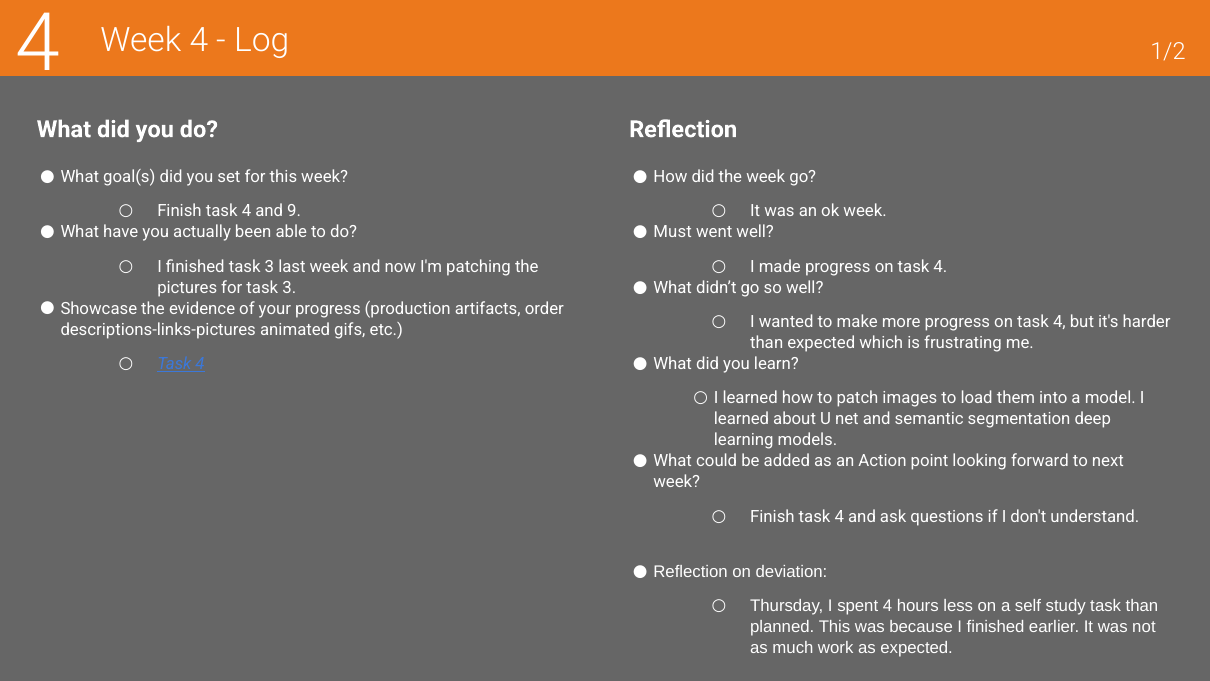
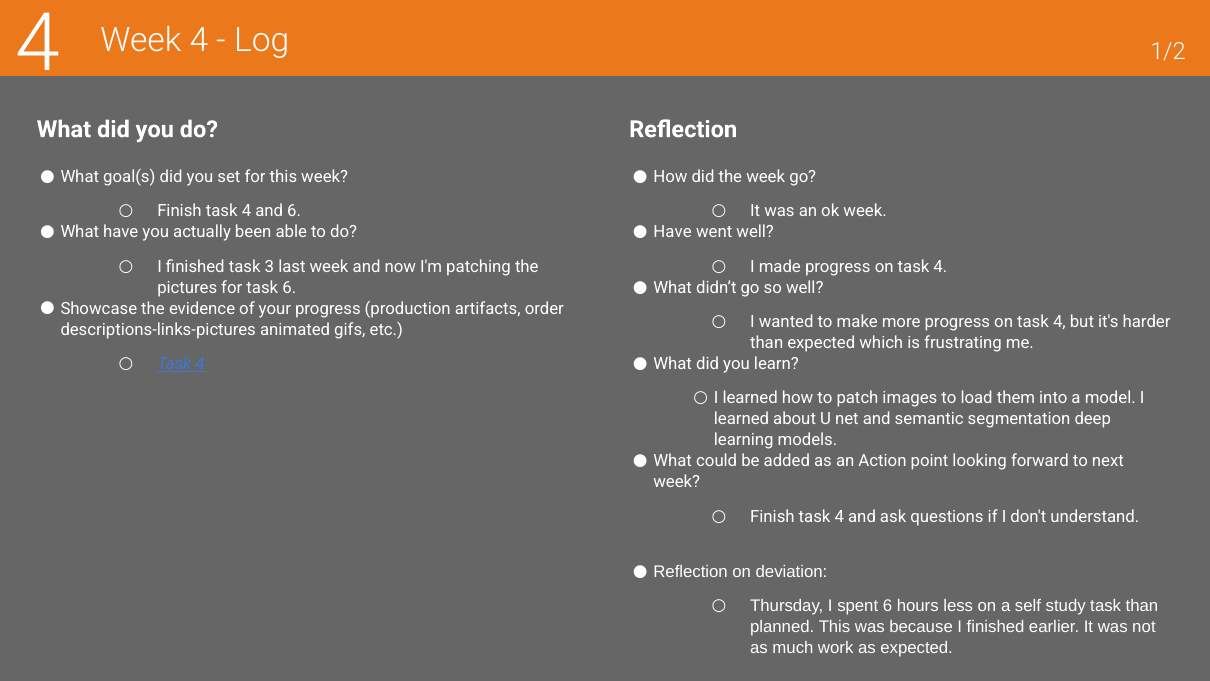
and 9: 9 -> 6
Must at (673, 232): Must -> Have
for task 3: 3 -> 6
spent 4: 4 -> 6
